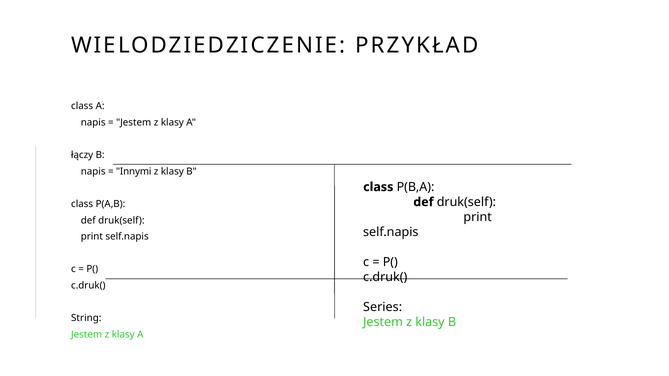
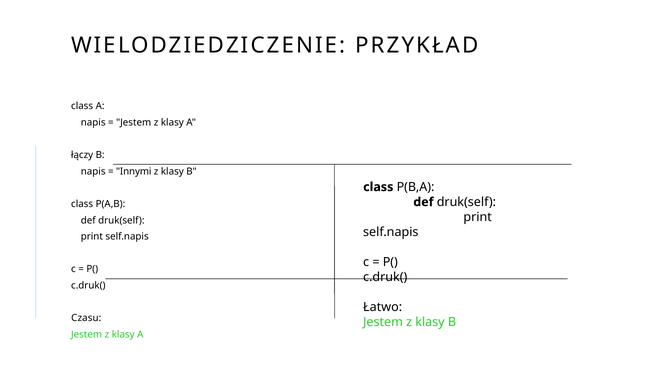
Series: Series -> Łatwo
String: String -> Czasu
